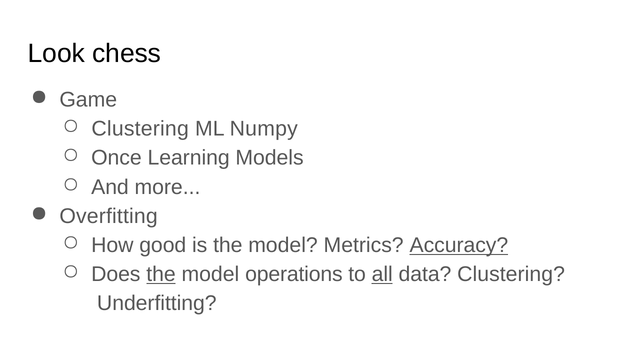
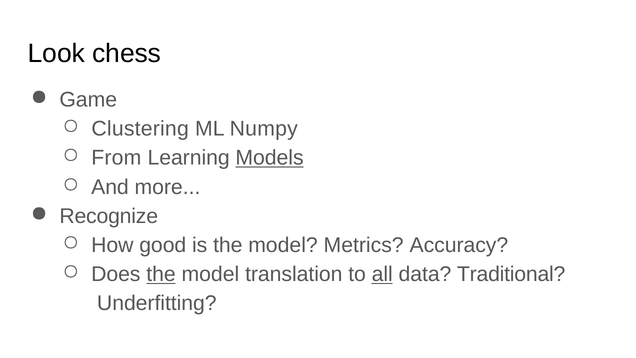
Once: Once -> From
Models underline: none -> present
Overfitting: Overfitting -> Recognize
Accuracy underline: present -> none
operations: operations -> translation
data Clustering: Clustering -> Traditional
